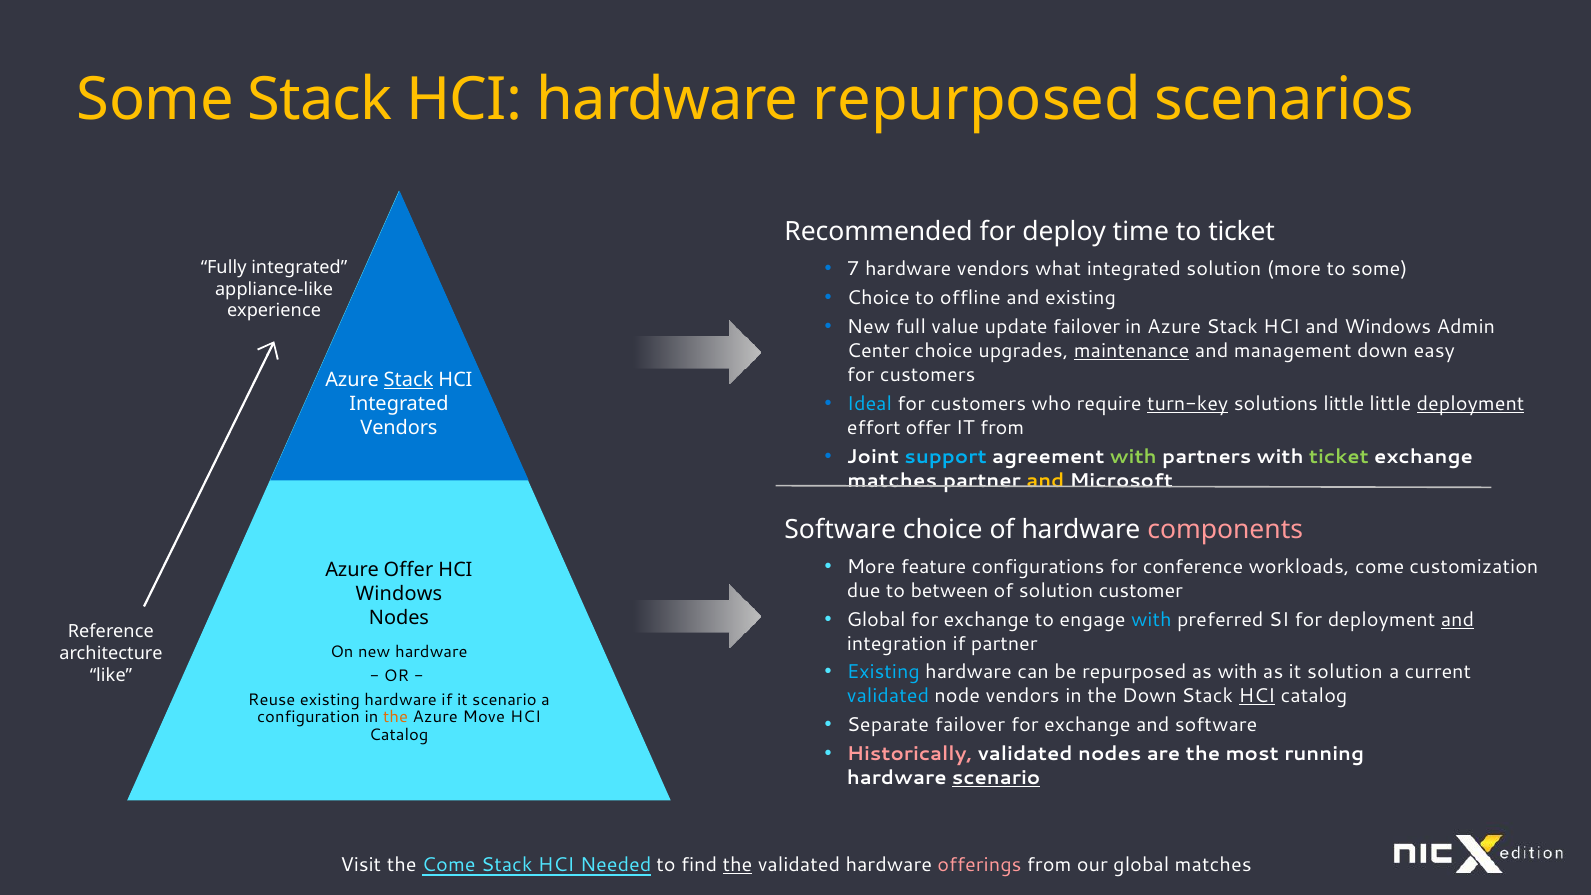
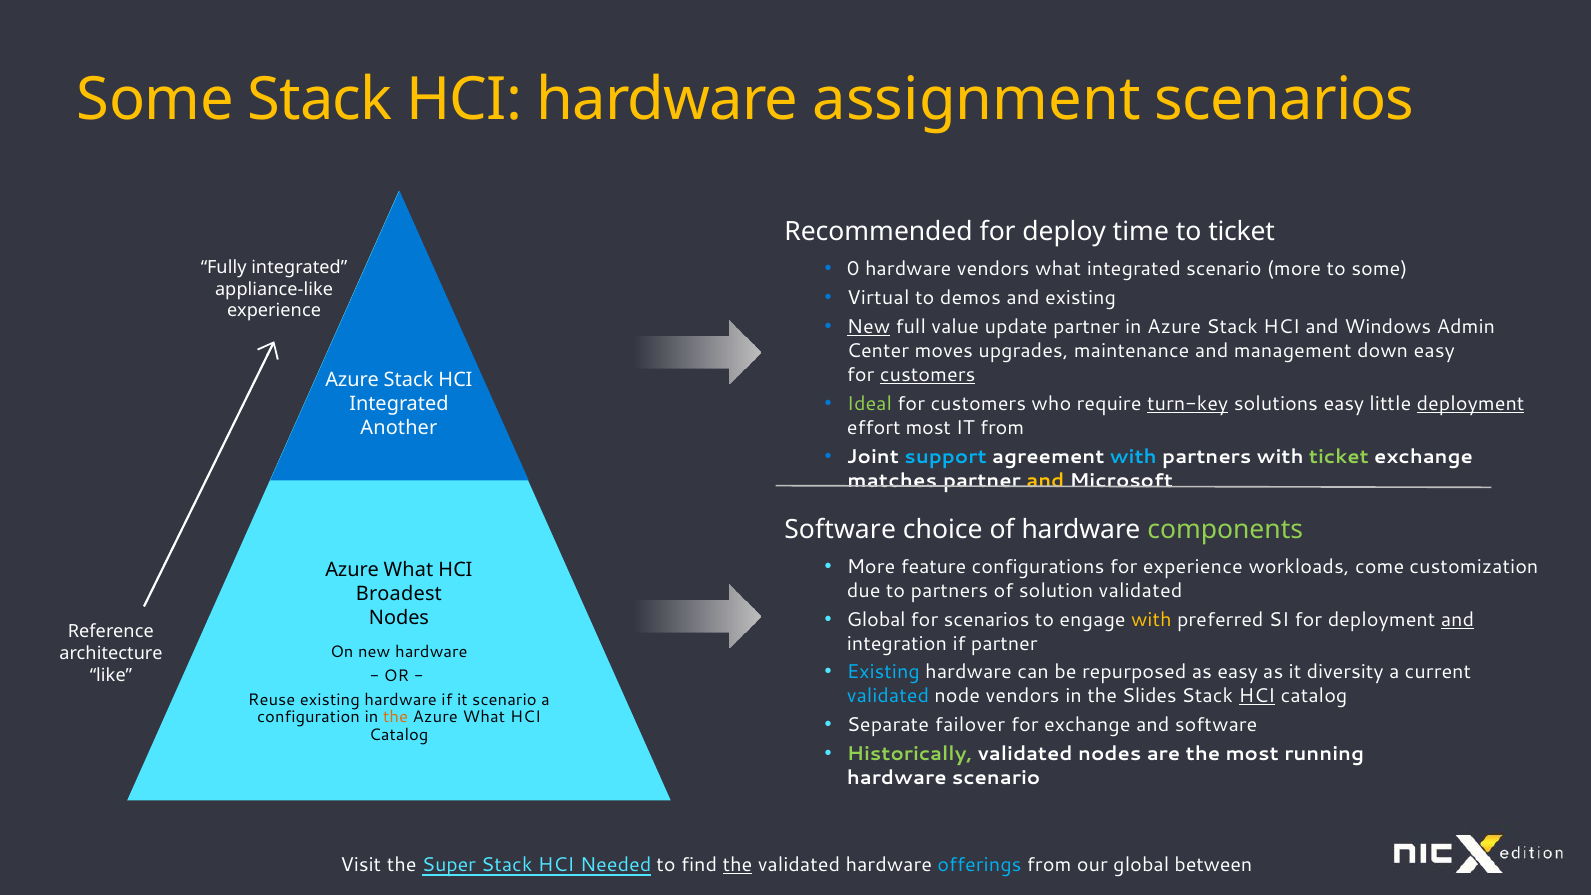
hardware repurposed: repurposed -> assignment
7: 7 -> 0
integrated solution: solution -> scenario
Choice at (878, 298): Choice -> Virtual
offline: offline -> demos
New at (869, 327) underline: none -> present
update failover: failover -> partner
Center choice: choice -> moves
maintenance underline: present -> none
customers at (928, 375) underline: none -> present
Stack at (409, 380) underline: present -> none
Ideal colour: light blue -> light green
solutions little: little -> easy
effort offer: offer -> most
Vendors at (399, 428): Vendors -> Another
with at (1133, 457) colour: light green -> light blue
components colour: pink -> light green
for conference: conference -> experience
Offer at (408, 570): Offer -> What
to between: between -> partners
solution customer: customer -> validated
Windows at (399, 594): Windows -> Broadest
exchange at (986, 620): exchange -> scenarios
with at (1151, 620) colour: light blue -> yellow
as with: with -> easy
it solution: solution -> diversity
the Down: Down -> Slides
Move at (484, 717): Move -> What
Historically colour: pink -> light green
scenario at (996, 778) underline: present -> none
the Come: Come -> Super
offerings colour: pink -> light blue
global matches: matches -> between
